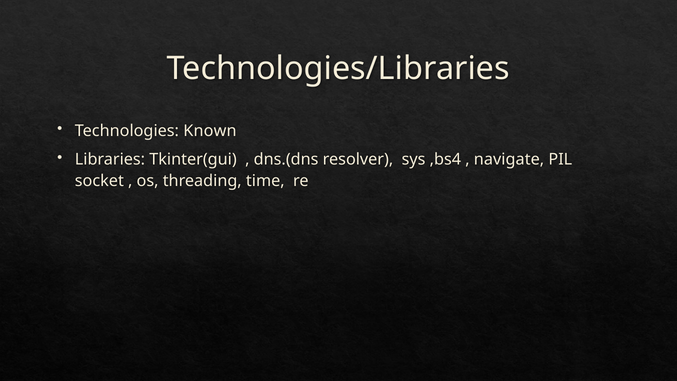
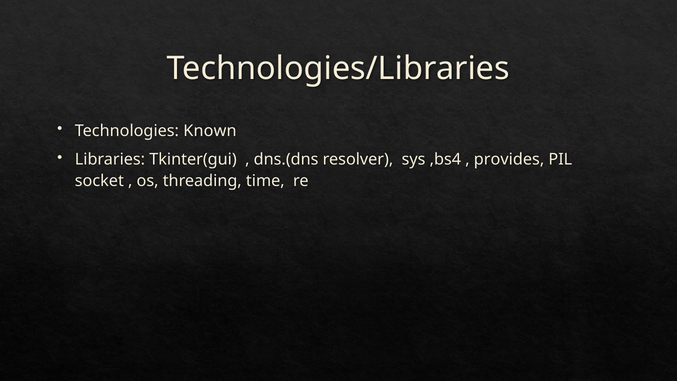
navigate: navigate -> provides
